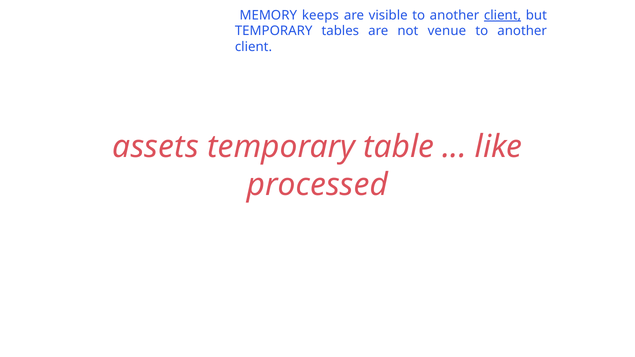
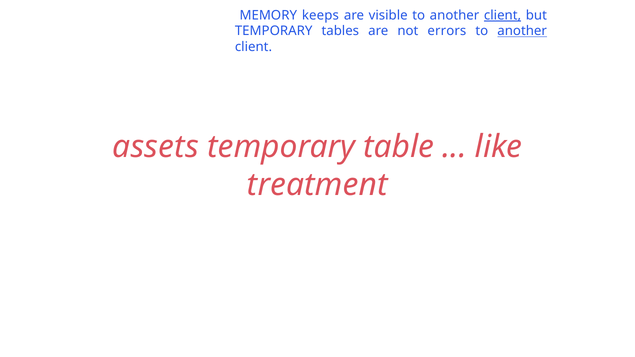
venue: venue -> errors
another at (522, 31) underline: none -> present
processed: processed -> treatment
